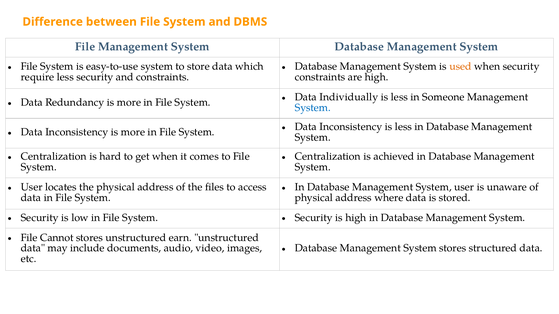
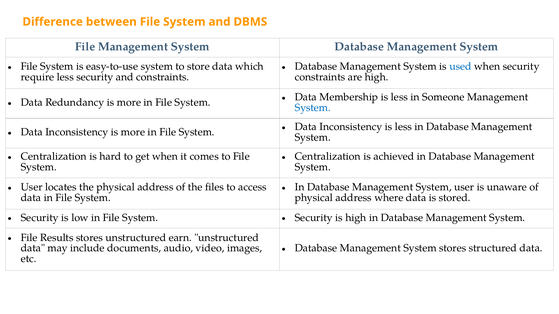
used colour: orange -> blue
Individually: Individually -> Membership
Cannot: Cannot -> Results
